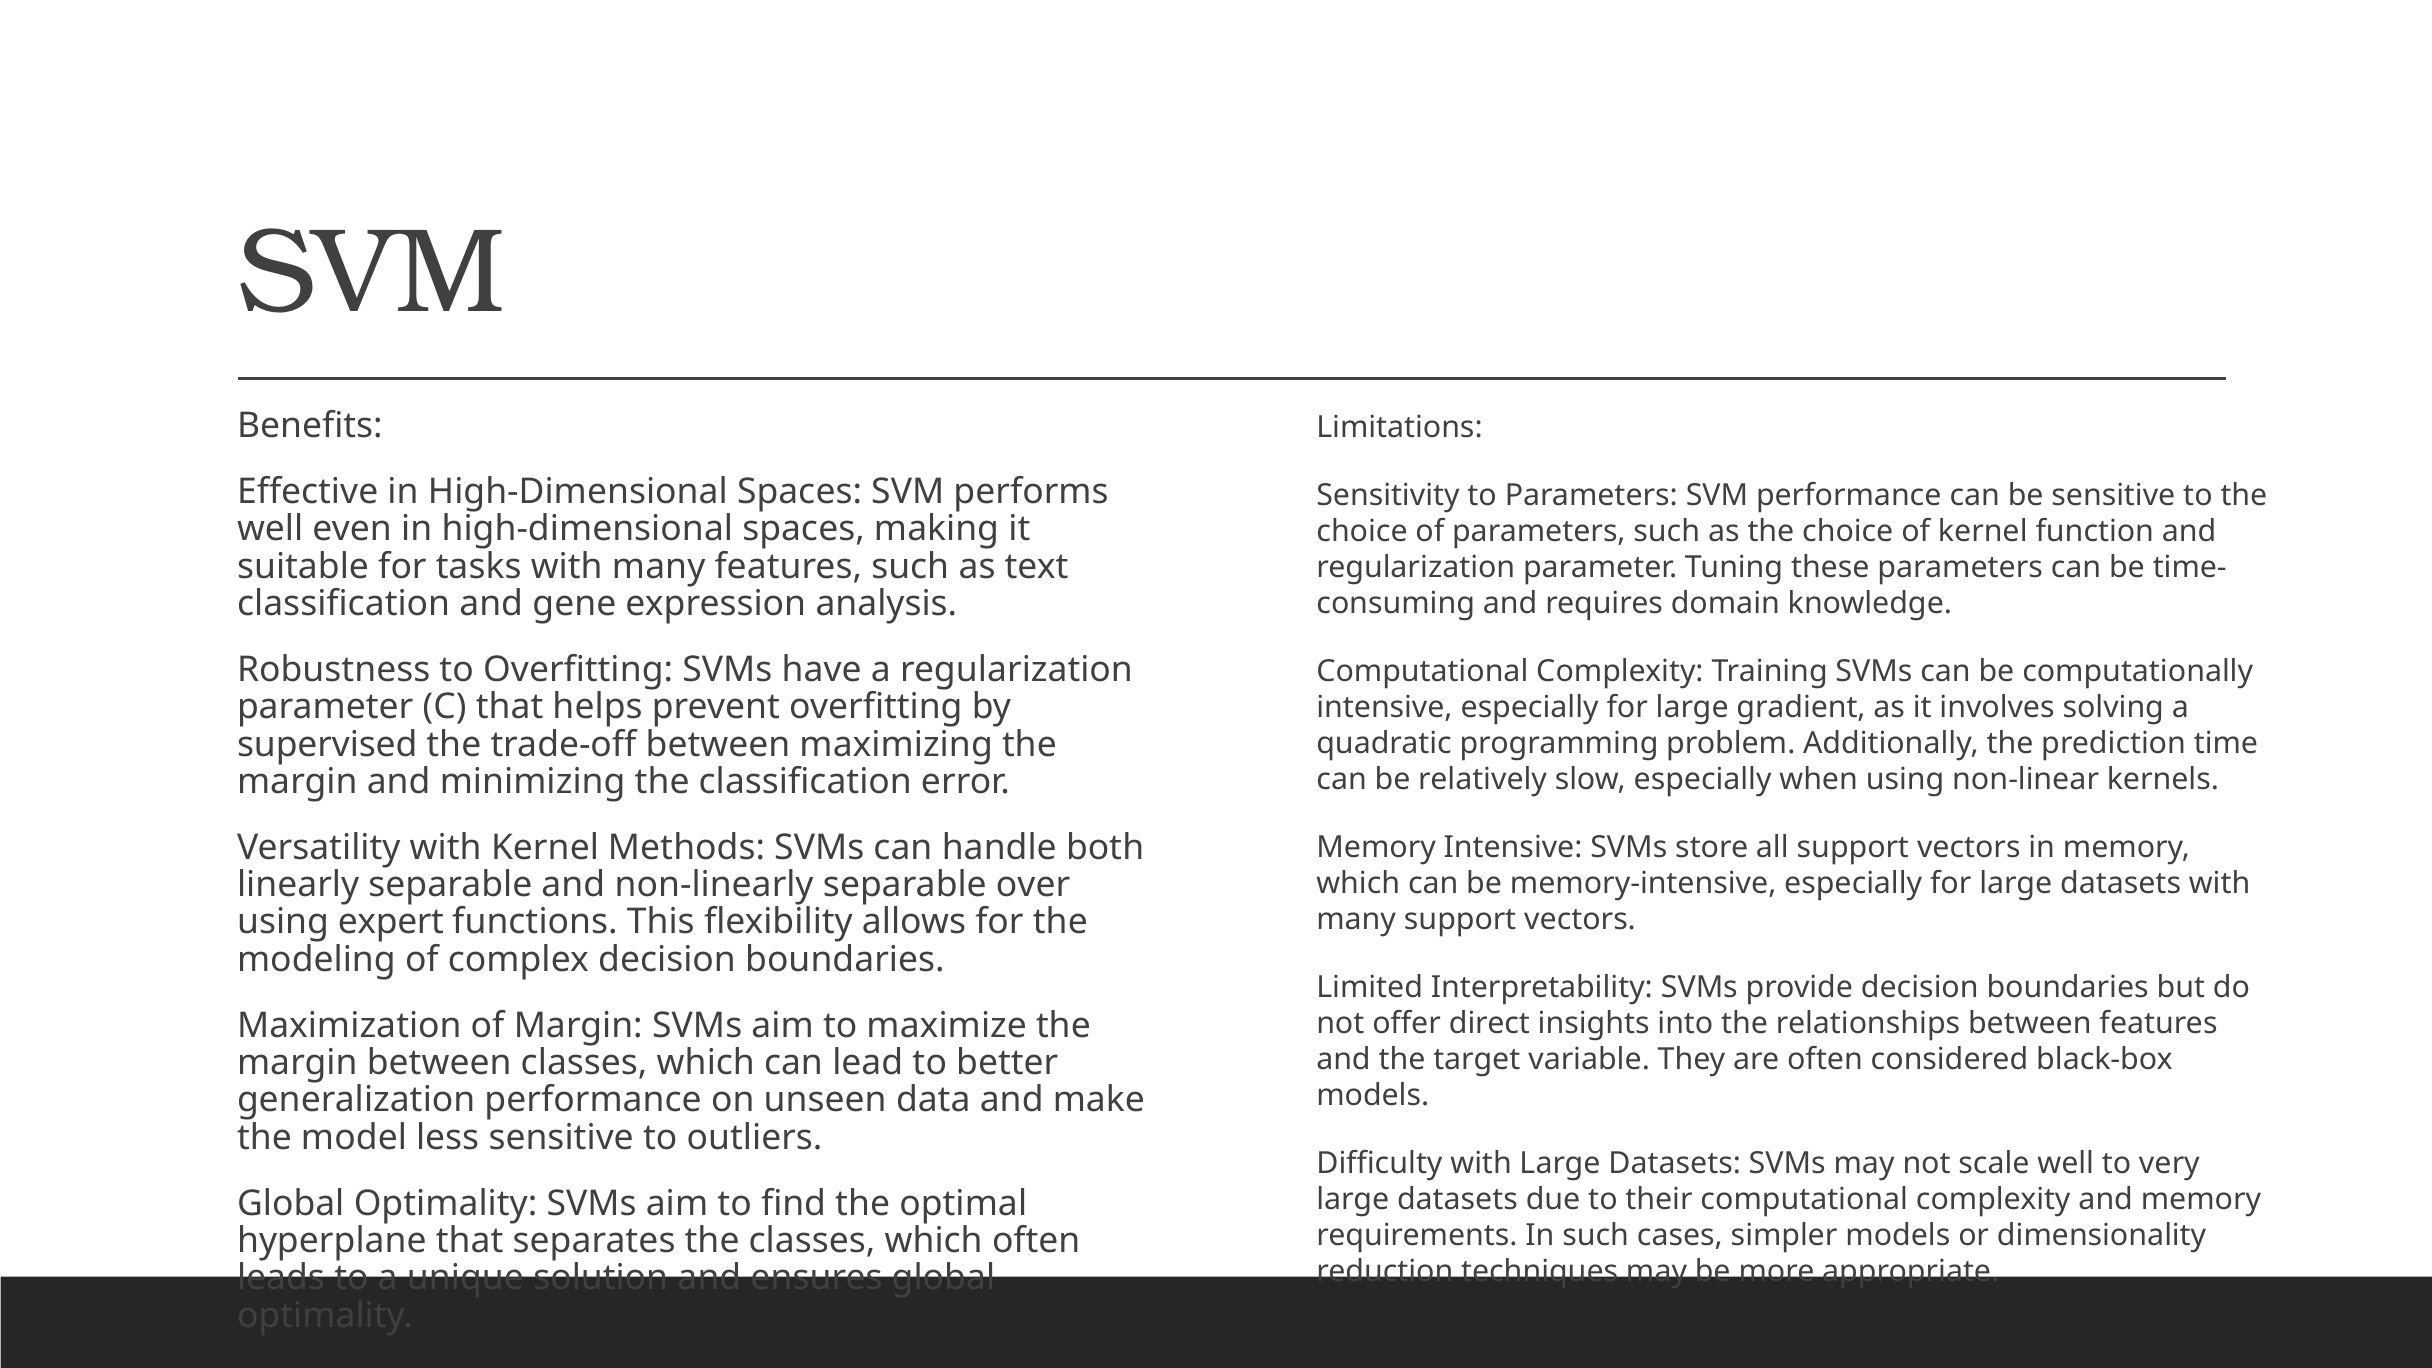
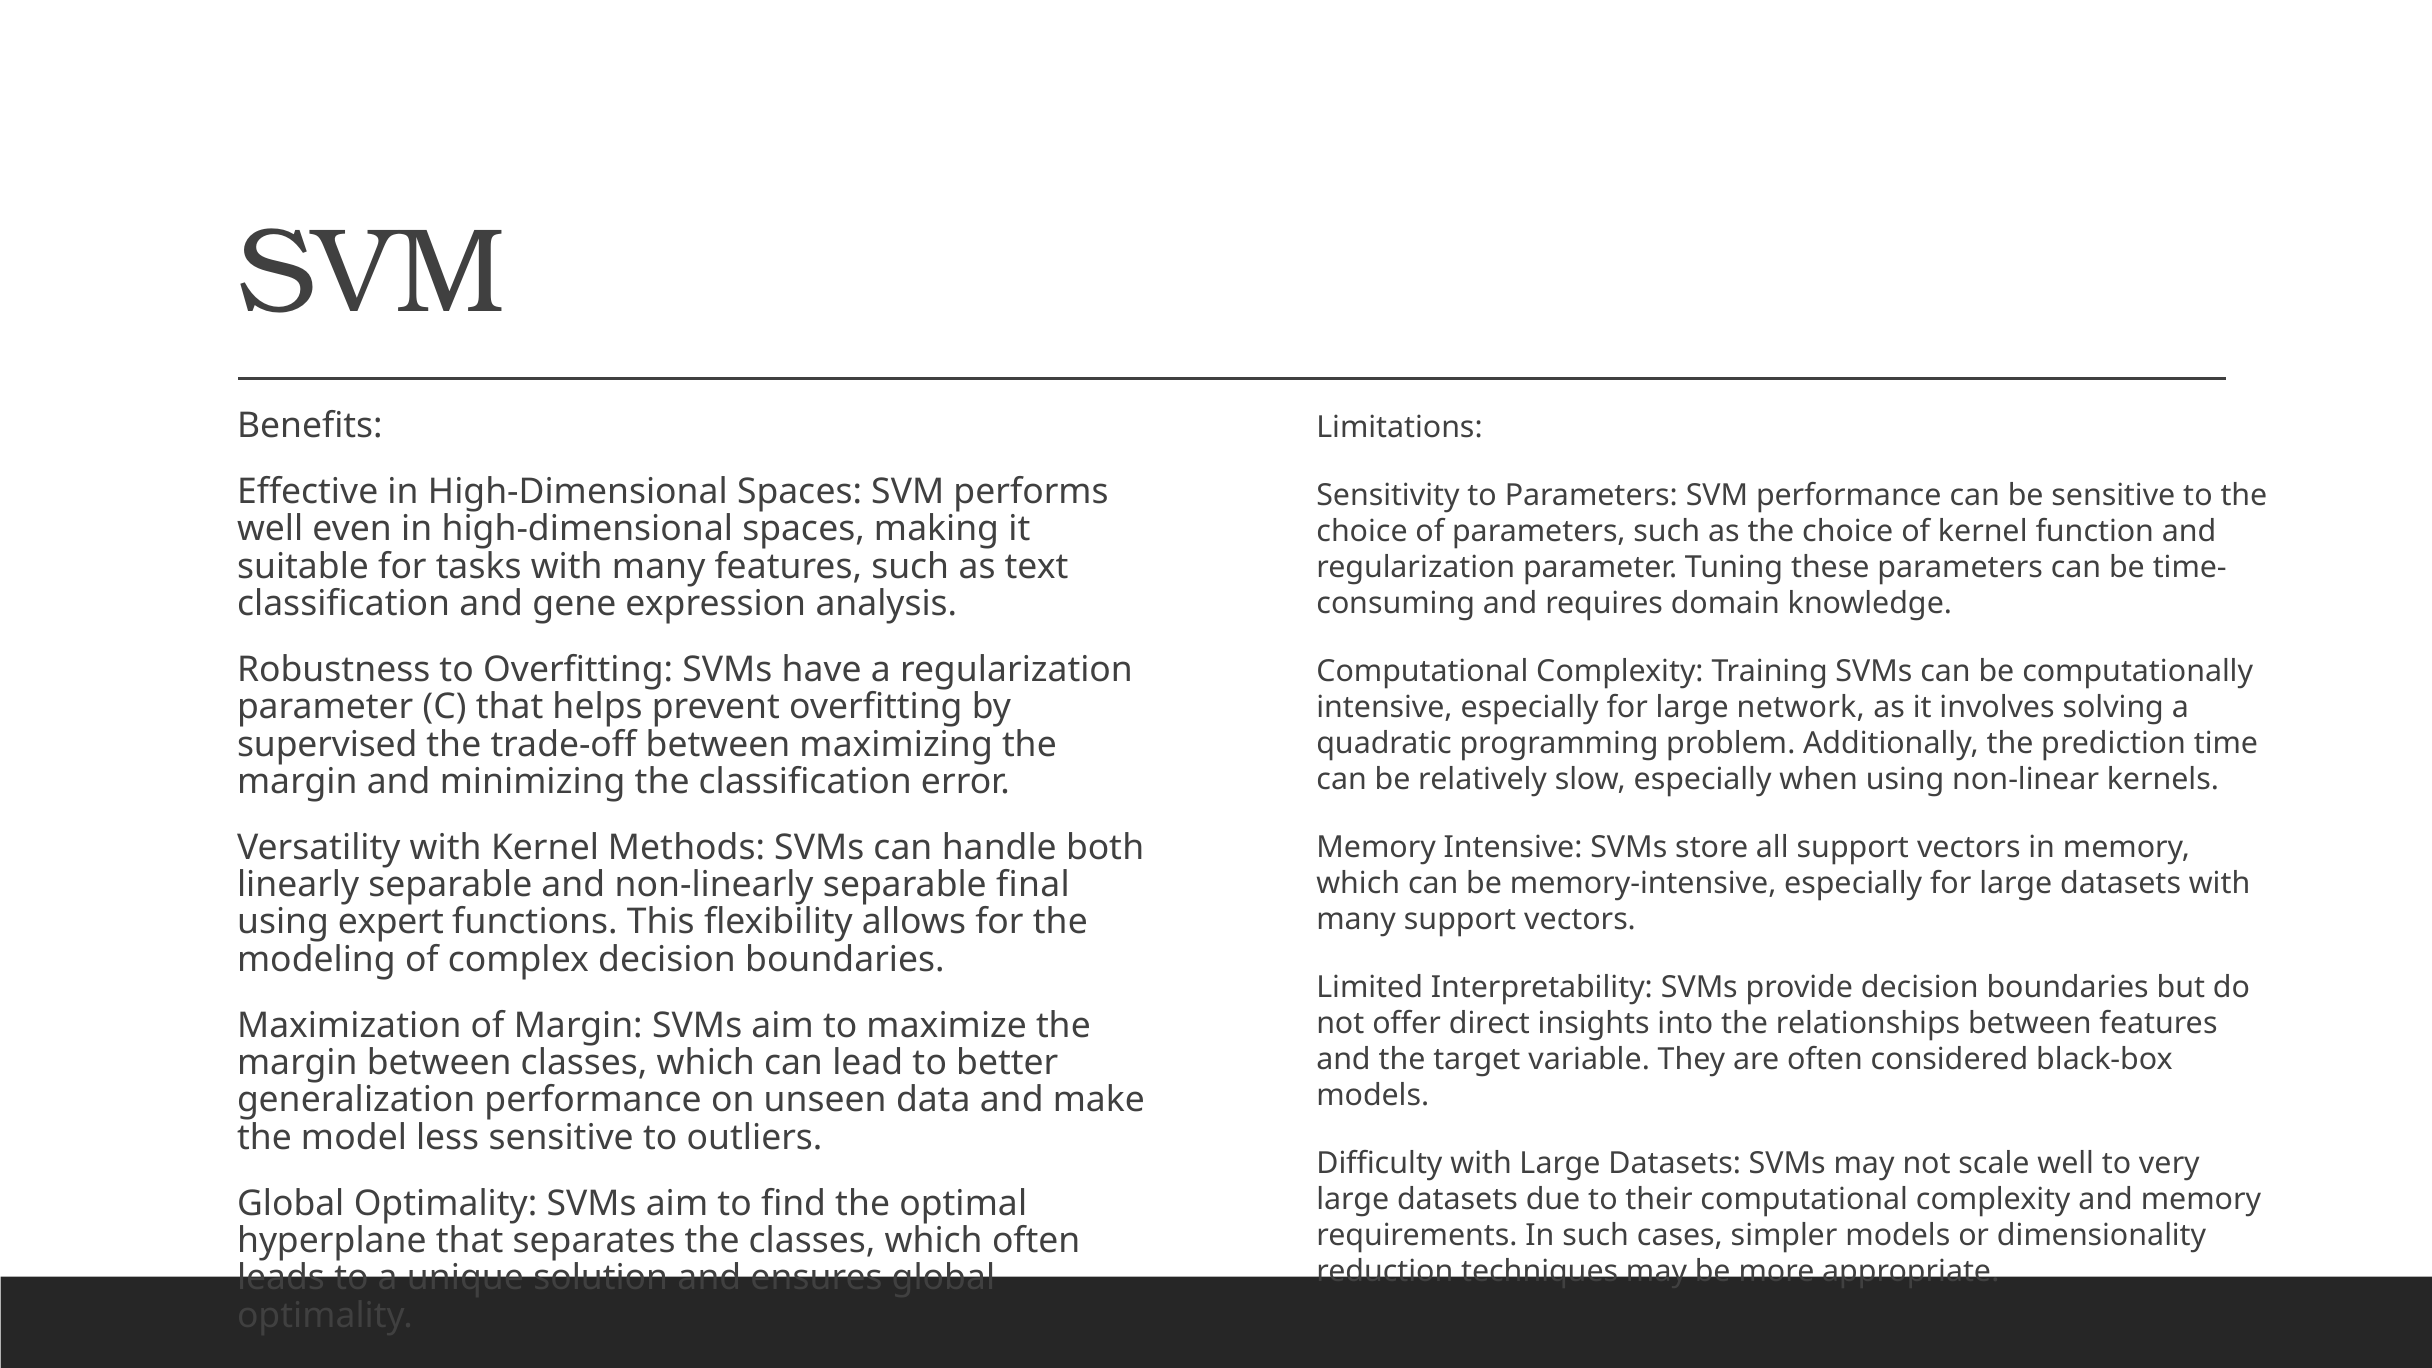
gradient: gradient -> network
over: over -> final
